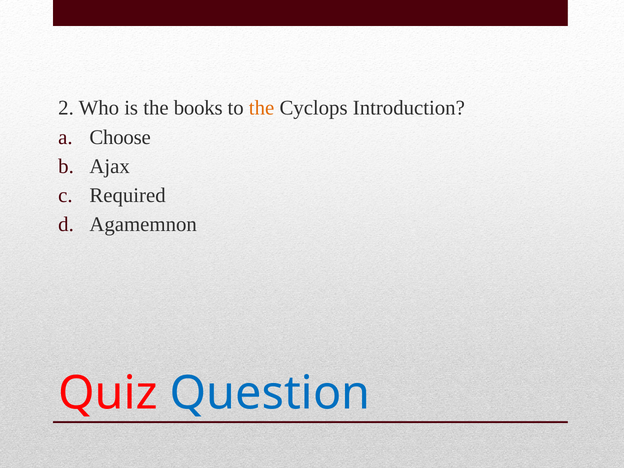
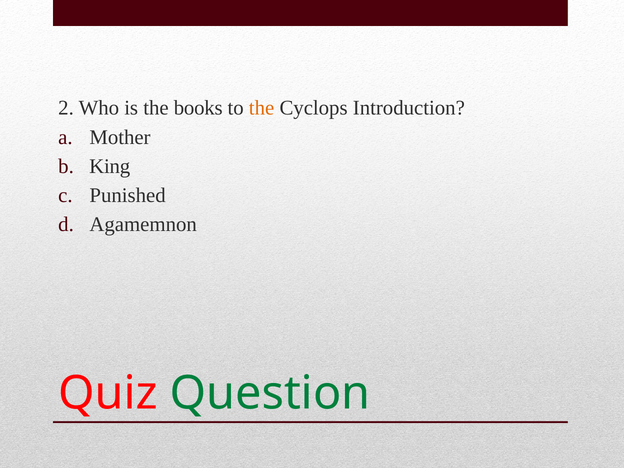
Choose: Choose -> Mother
Ajax: Ajax -> King
Required: Required -> Punished
Question colour: blue -> green
